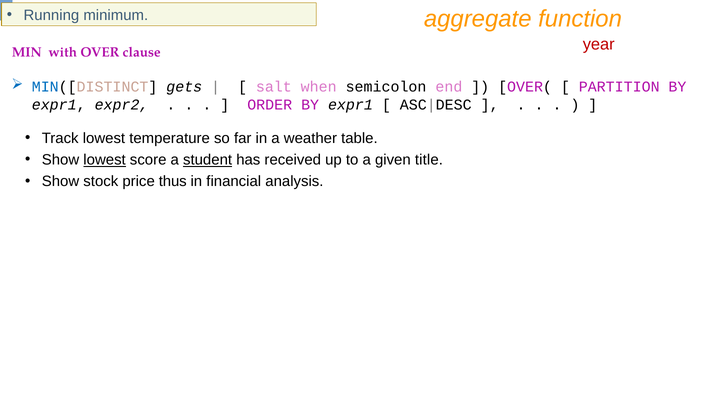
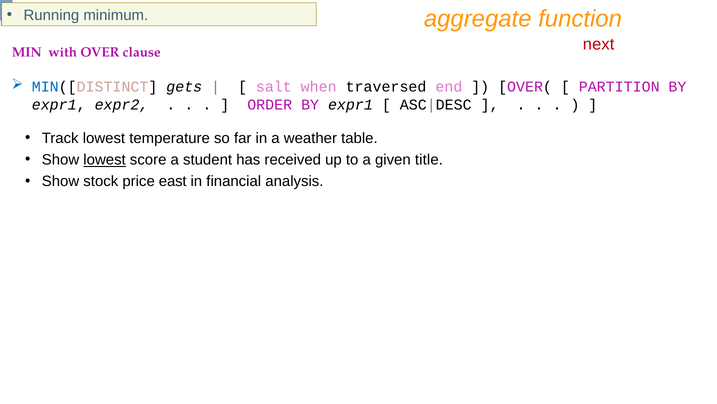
year: year -> next
semicolon: semicolon -> traversed
student underline: present -> none
thus: thus -> east
